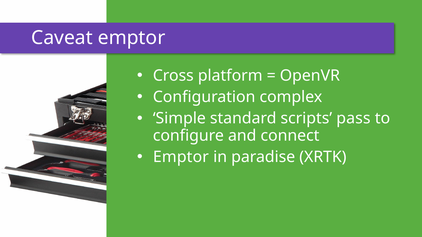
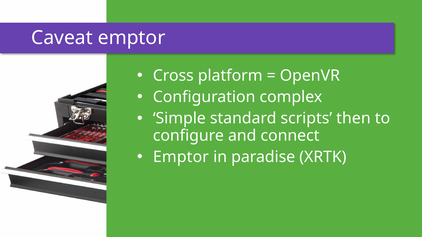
pass: pass -> then
